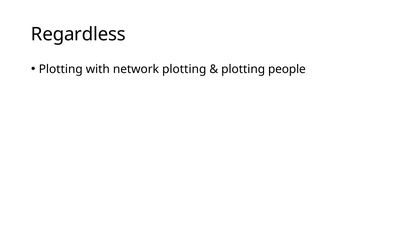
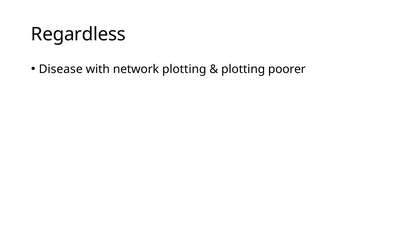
Plotting at (61, 69): Plotting -> Disease
people: people -> poorer
